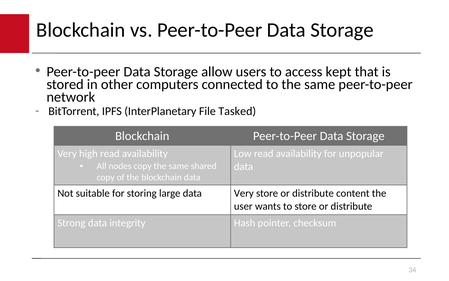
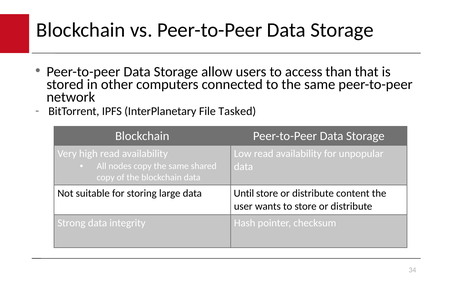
kept: kept -> than
data Very: Very -> Until
